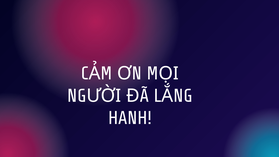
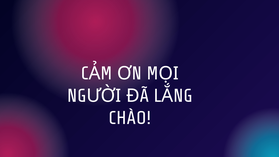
HANH: HANH -> CHÀO
